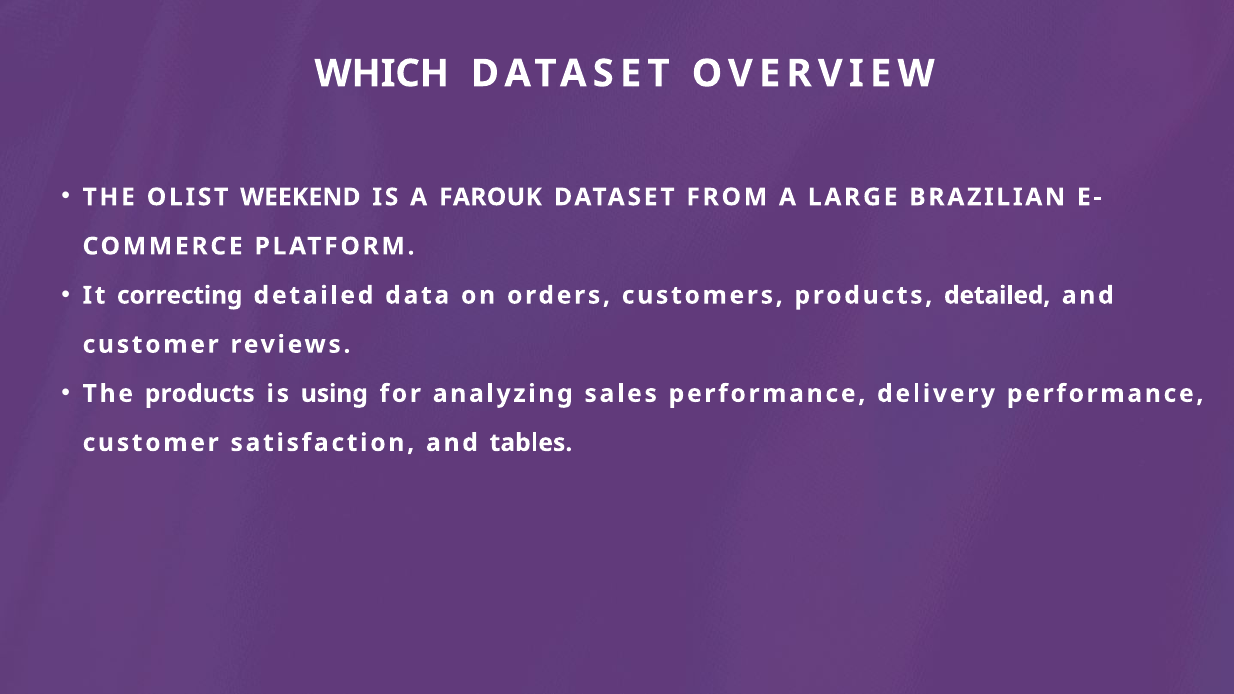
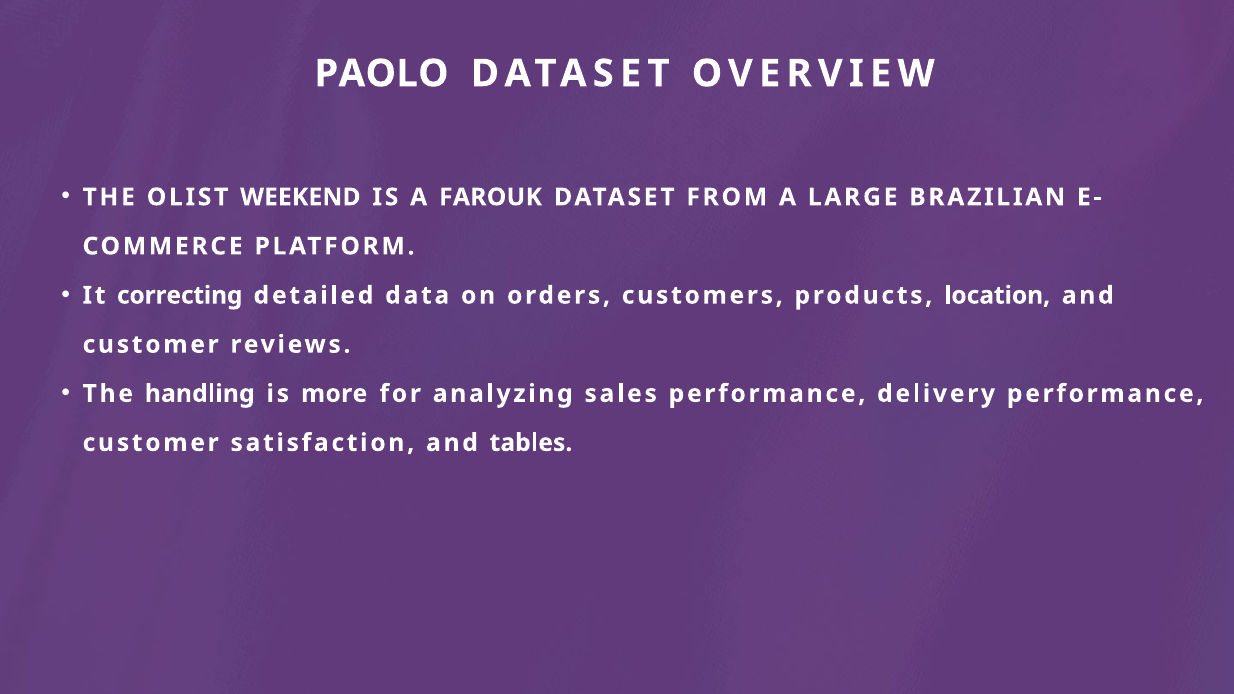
WHICH: WHICH -> PAOLO
products detailed: detailed -> location
The products: products -> handling
using: using -> more
